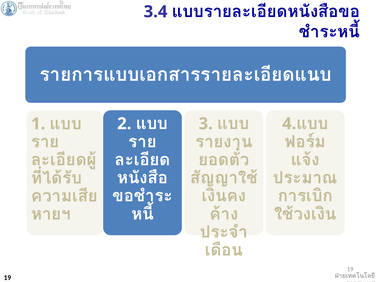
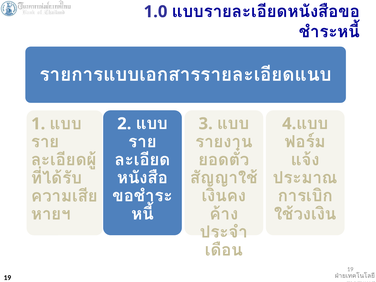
3.4: 3.4 -> 1.0
